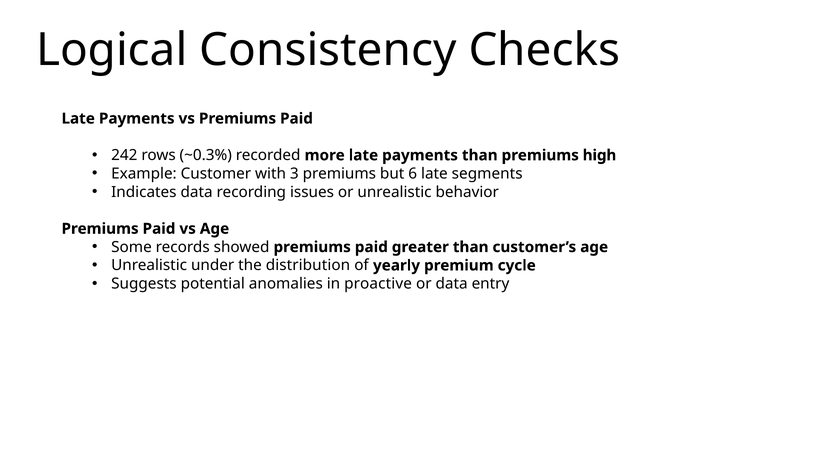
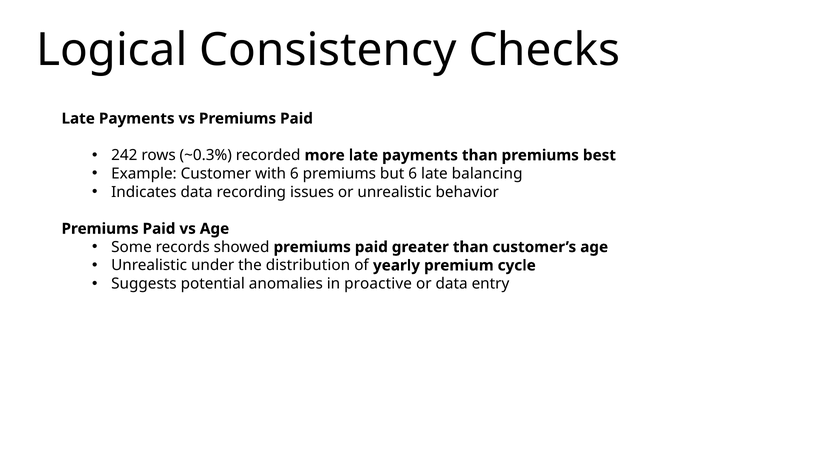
high: high -> best
with 3: 3 -> 6
segments: segments -> balancing
